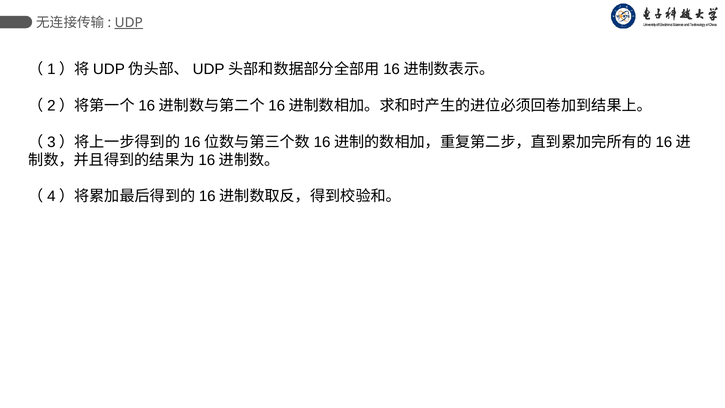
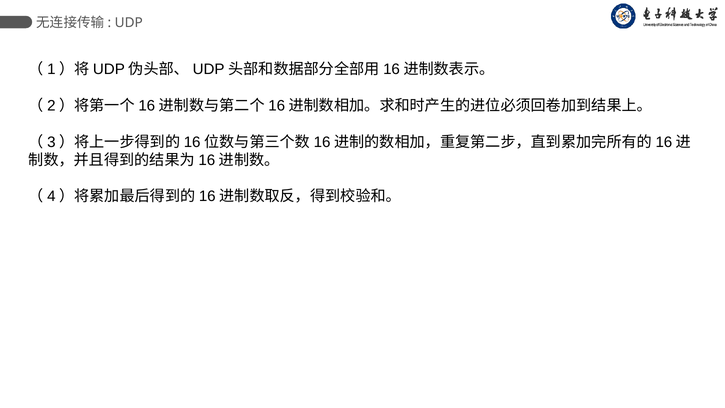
UDP underline: present -> none
